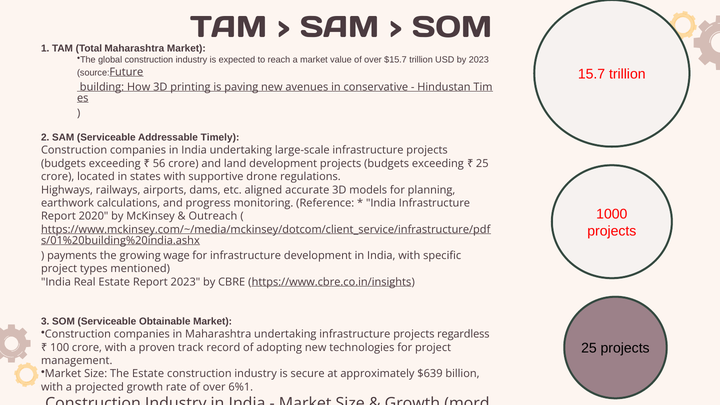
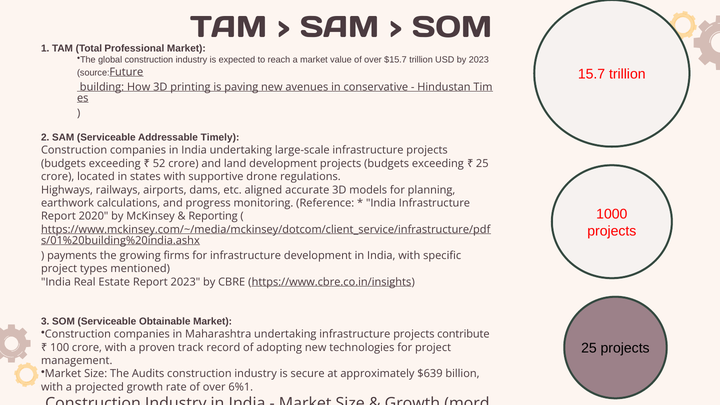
Total Maharashtra: Maharashtra -> Professional
56: 56 -> 52
Outreach: Outreach -> Reporting
wage: wage -> firms
regardless: regardless -> contribute
The Estate: Estate -> Audits
